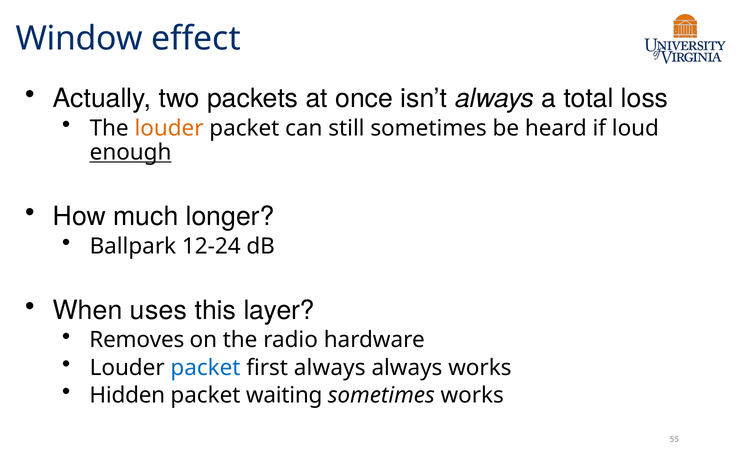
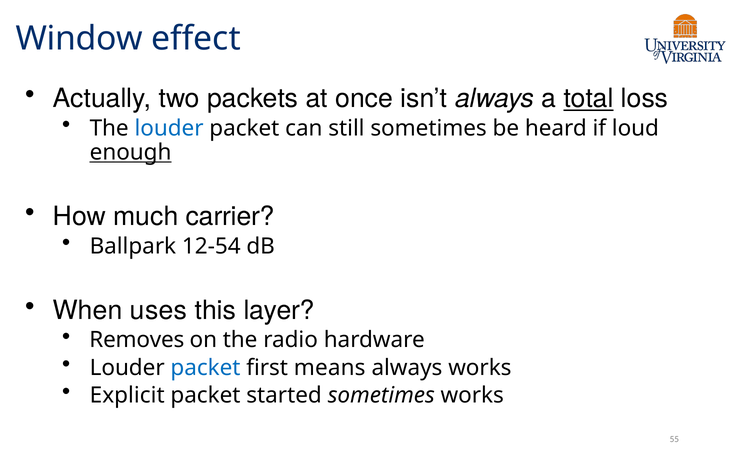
total underline: none -> present
louder at (169, 128) colour: orange -> blue
longer: longer -> carrier
12-24: 12-24 -> 12-54
first always: always -> means
Hidden: Hidden -> Explicit
waiting: waiting -> started
